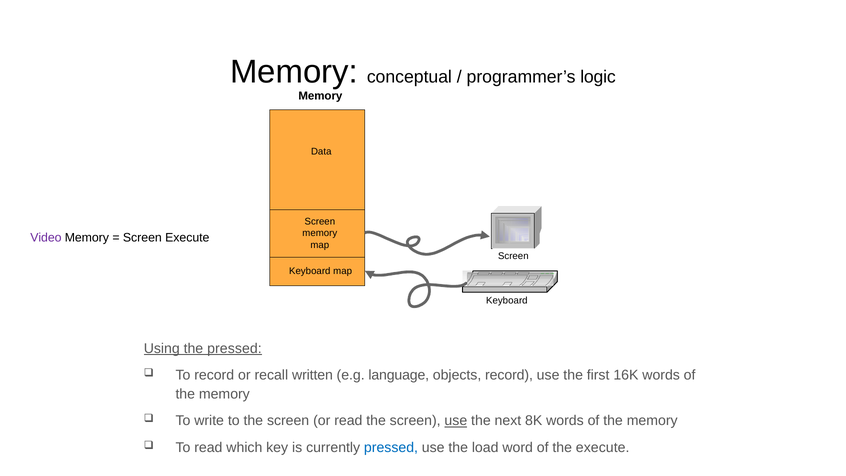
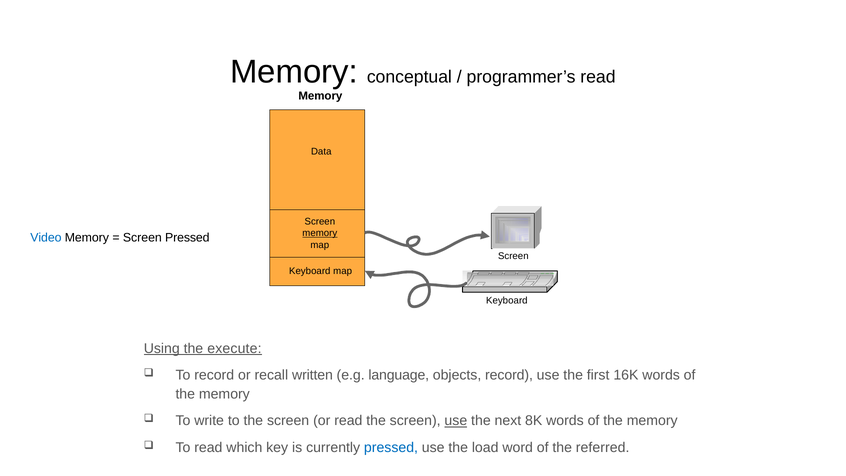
programmer’s logic: logic -> read
memory at (320, 233) underline: none -> present
Video colour: purple -> blue
Screen Execute: Execute -> Pressed
the pressed: pressed -> execute
the execute: execute -> referred
